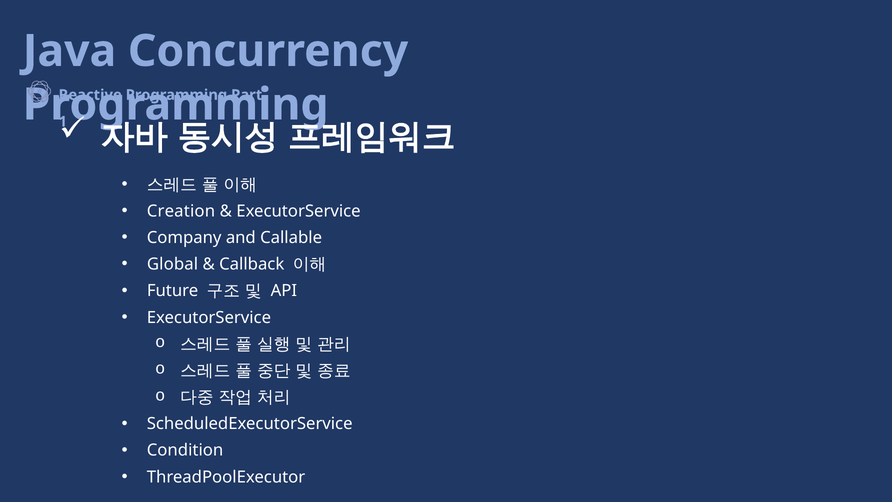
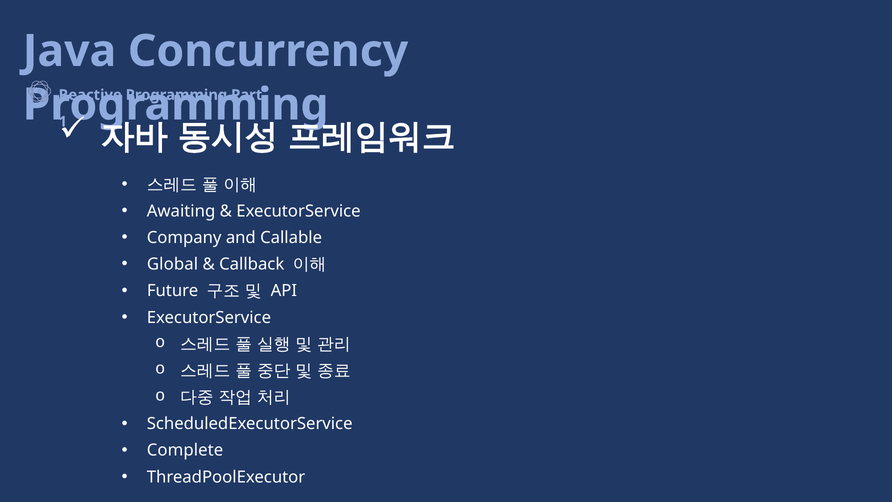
Creation: Creation -> Awaiting
Condition: Condition -> Complete
